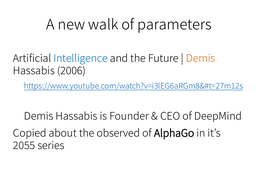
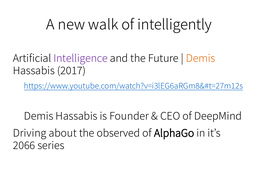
parameters: parameters -> intelligently
Intelligence colour: blue -> purple
2006: 2006 -> 2017
Copied: Copied -> Driving
2055: 2055 -> 2066
